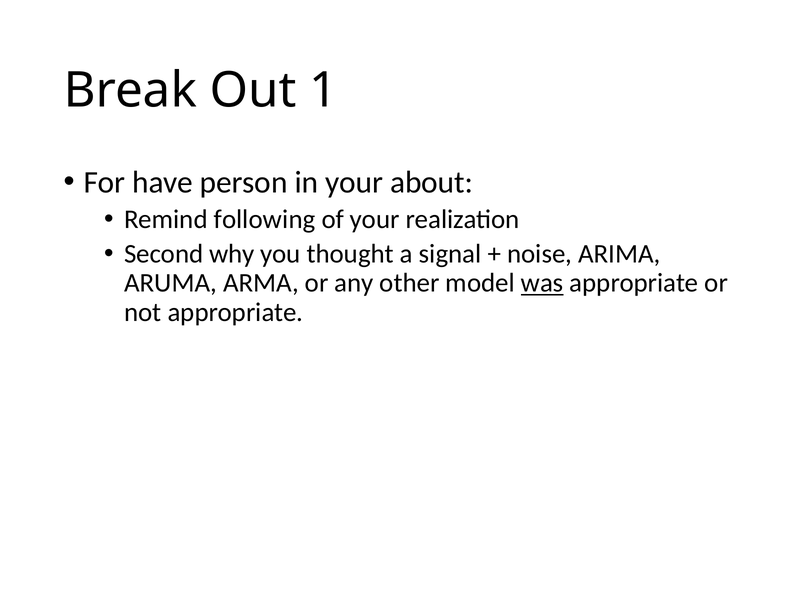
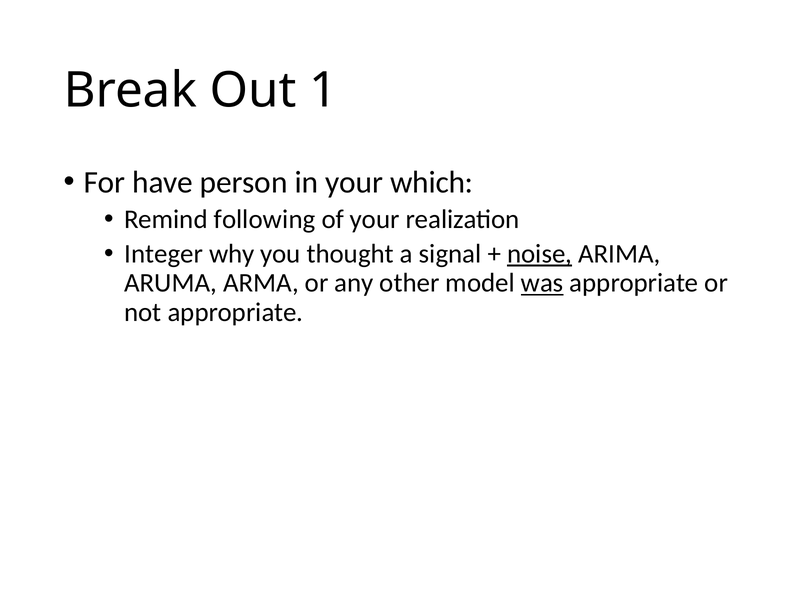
about: about -> which
Second: Second -> Integer
noise underline: none -> present
